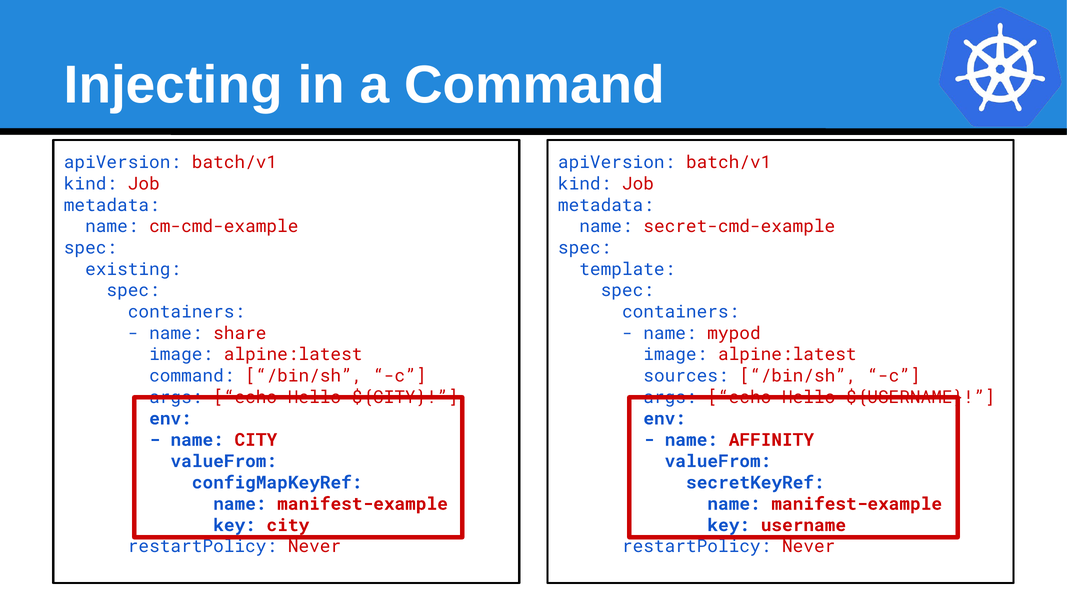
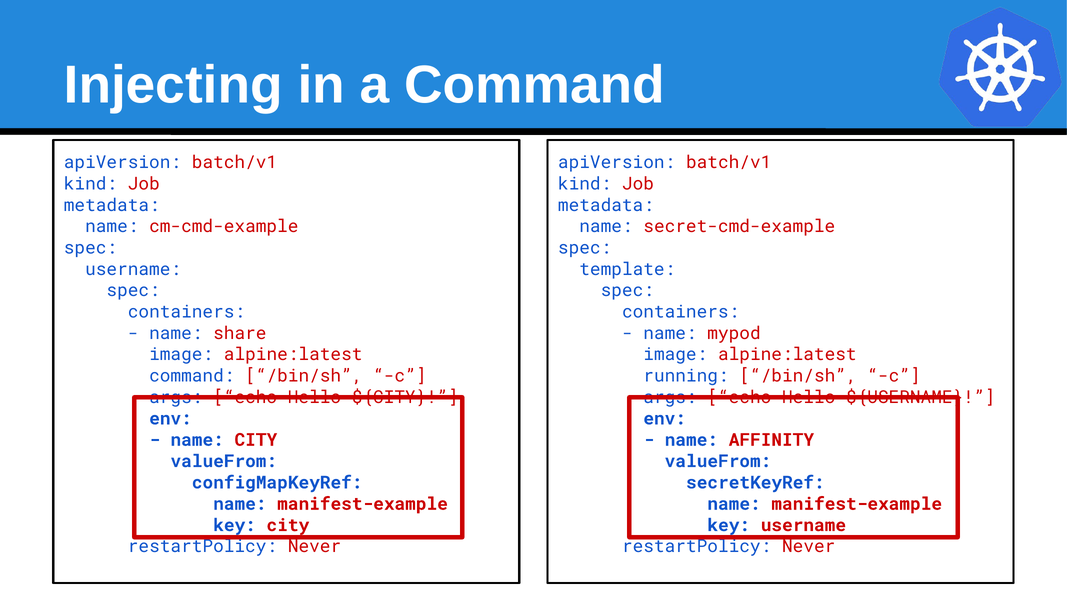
existing at (133, 269): existing -> username
sources: sources -> running
